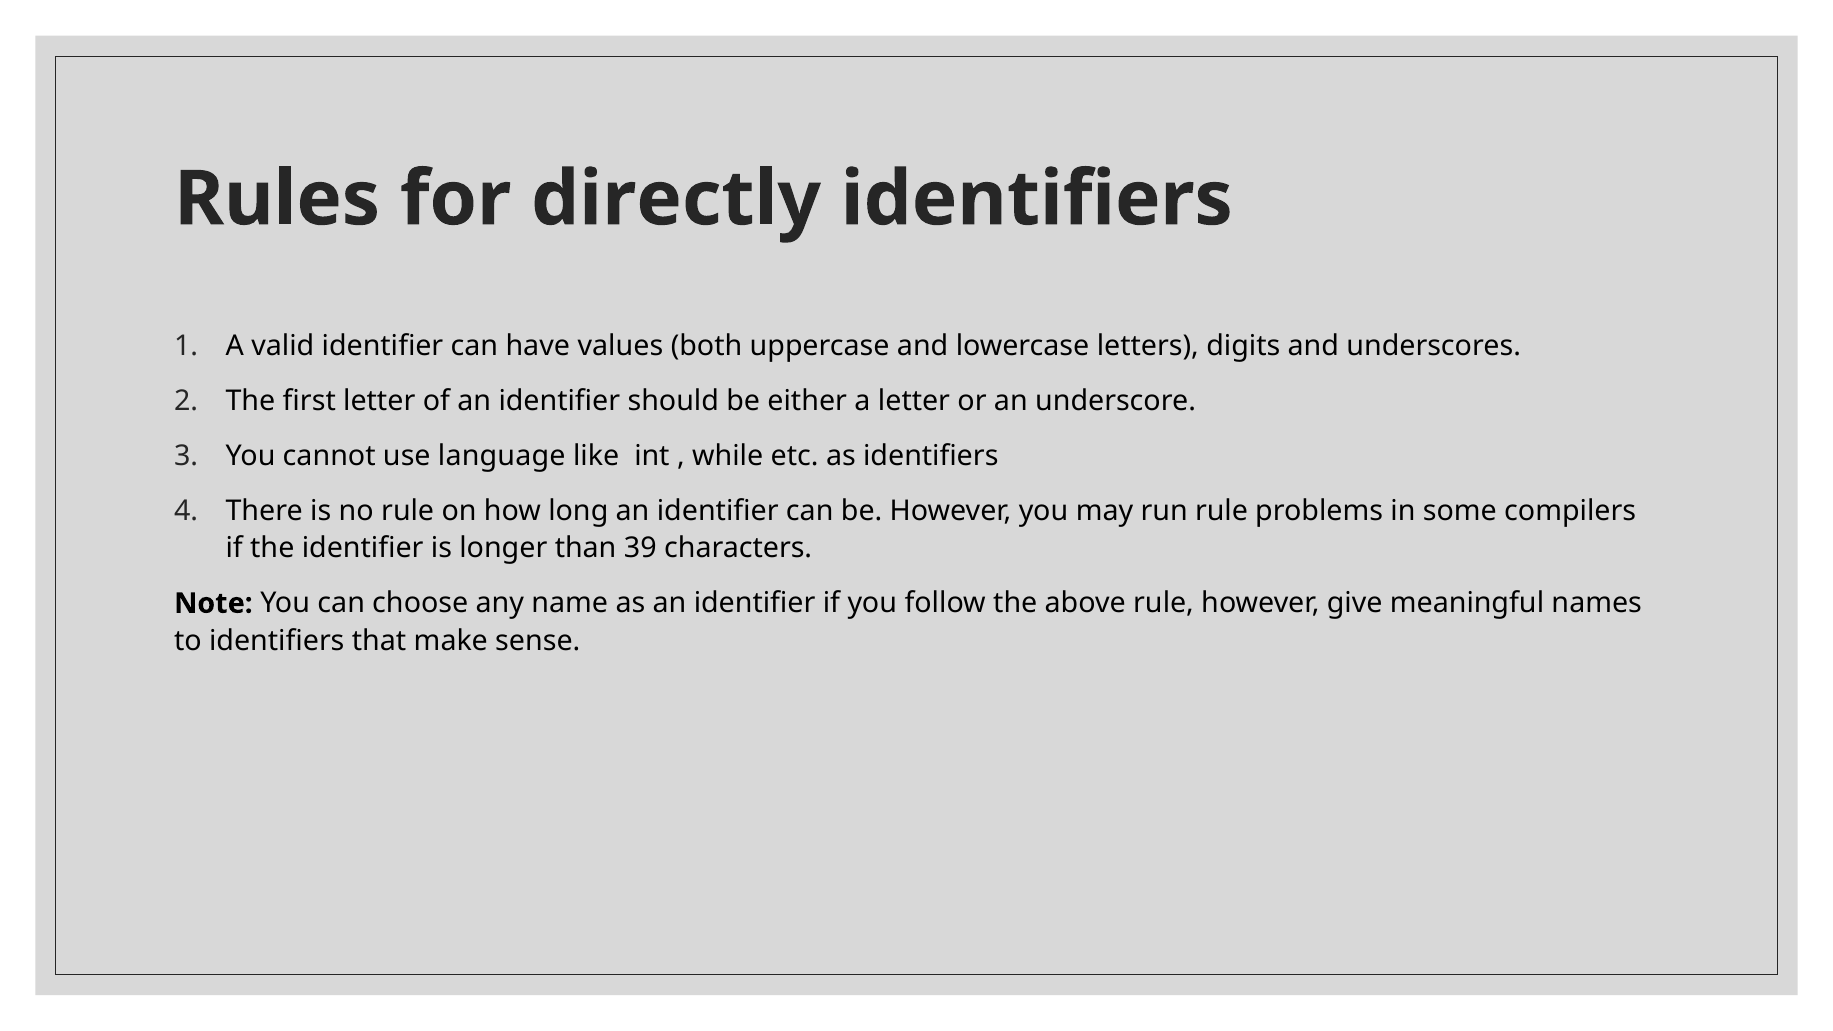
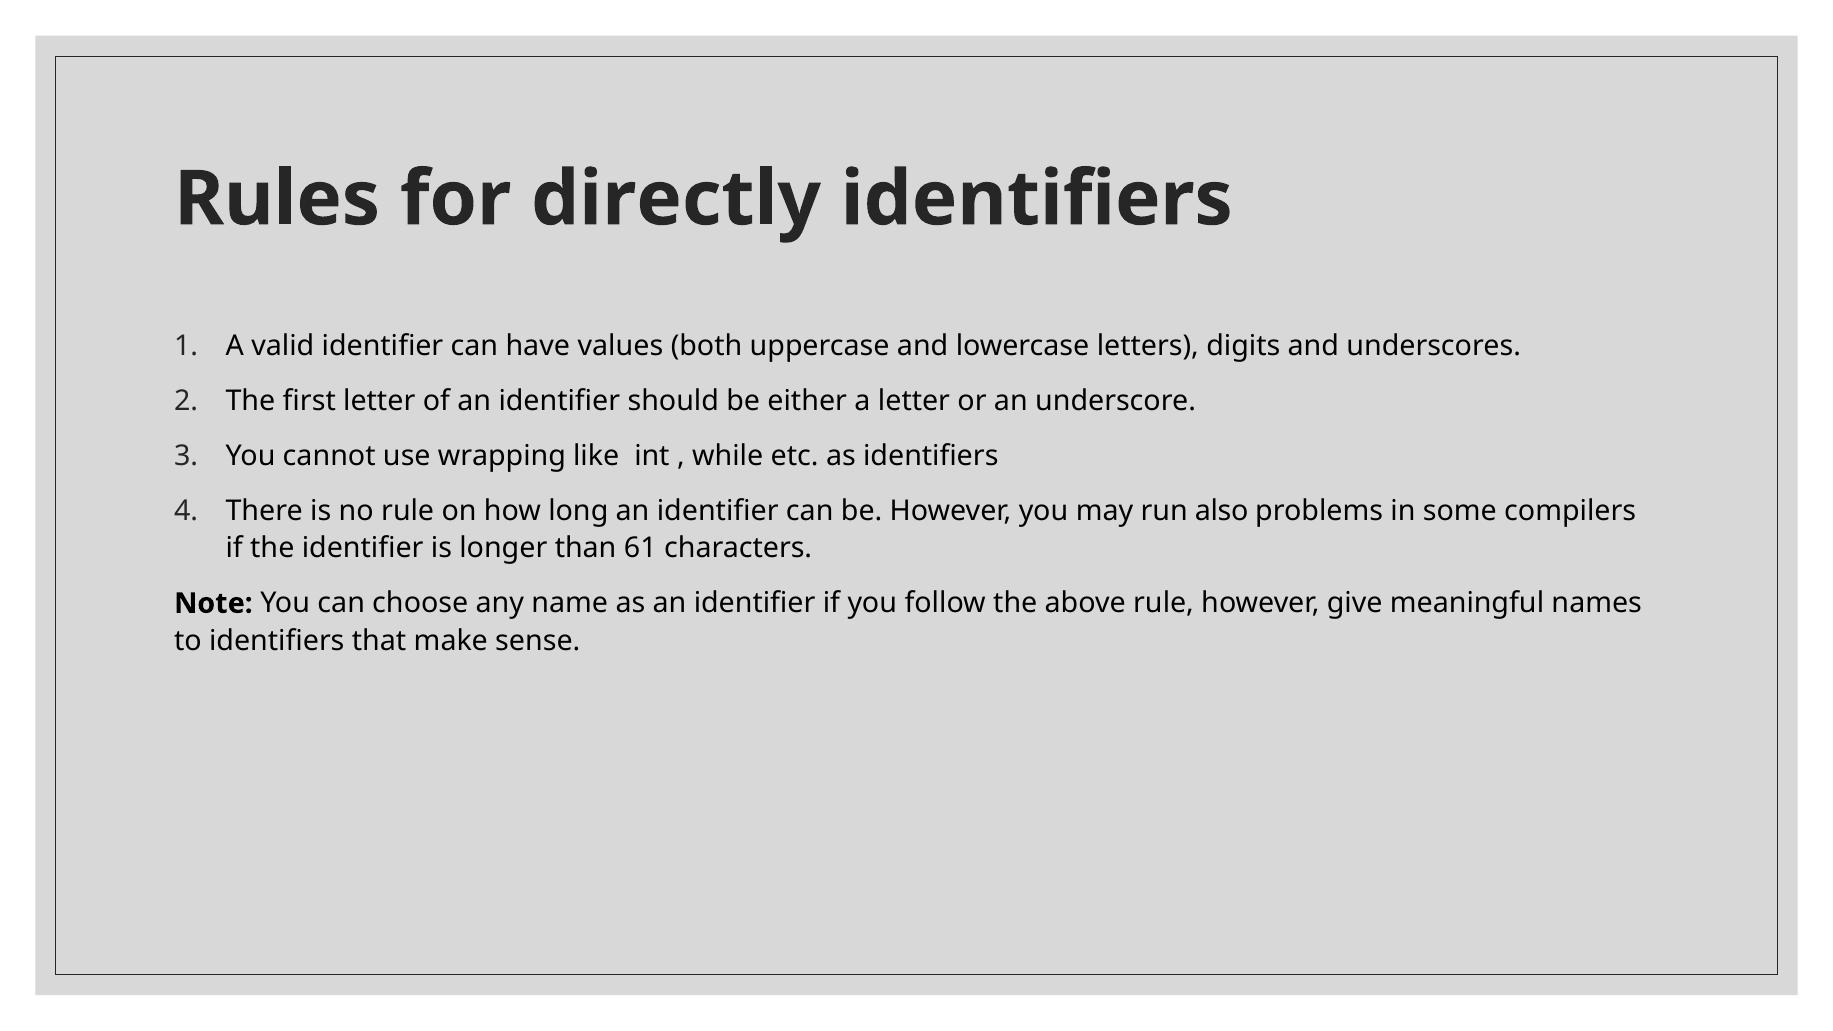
language: language -> wrapping
run rule: rule -> also
39: 39 -> 61
